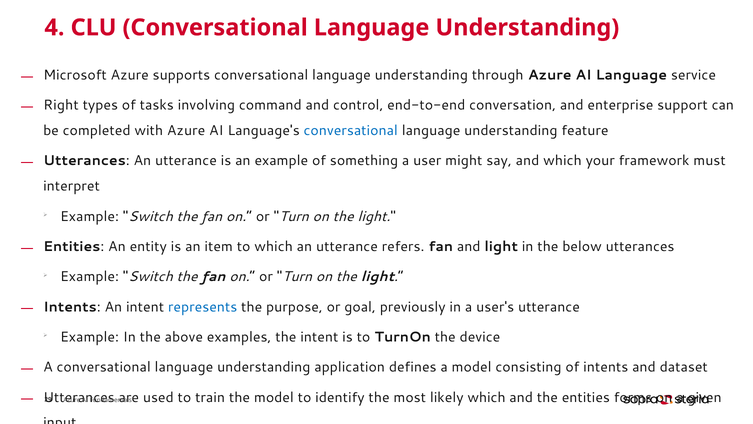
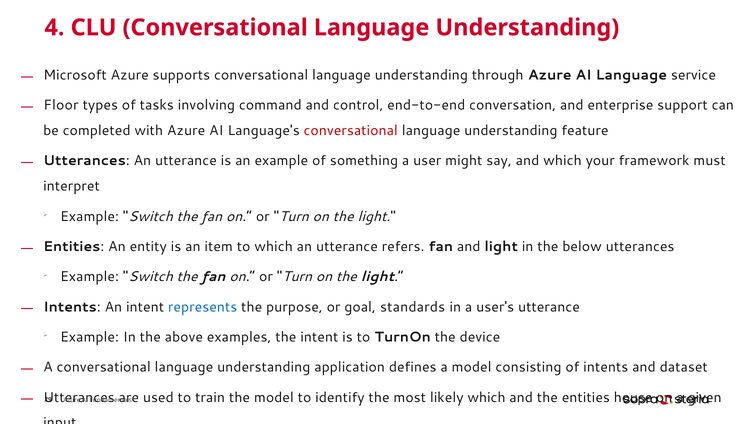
Right: Right -> Floor
conversational at (351, 131) colour: blue -> red
previously: previously -> standards
forms: forms -> house
